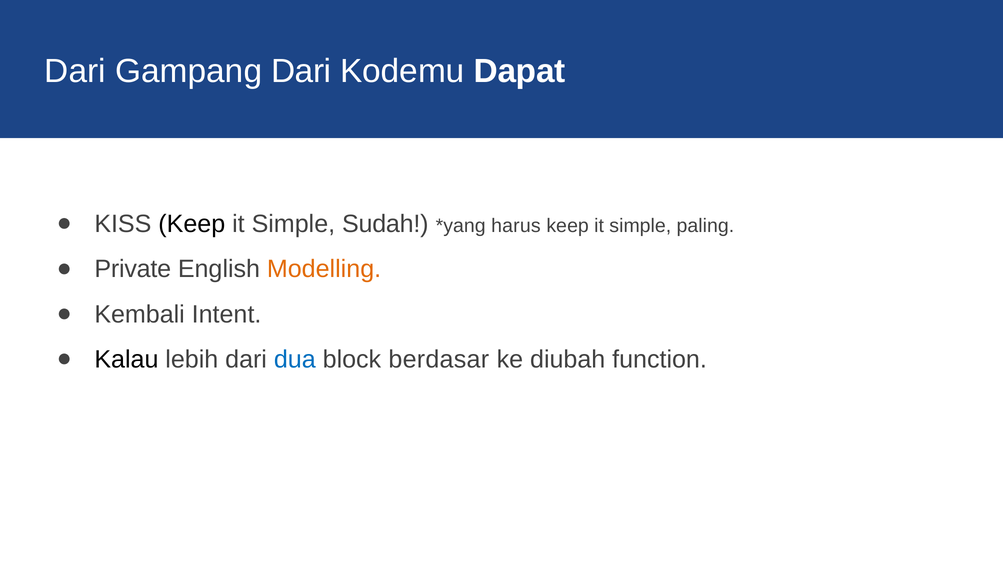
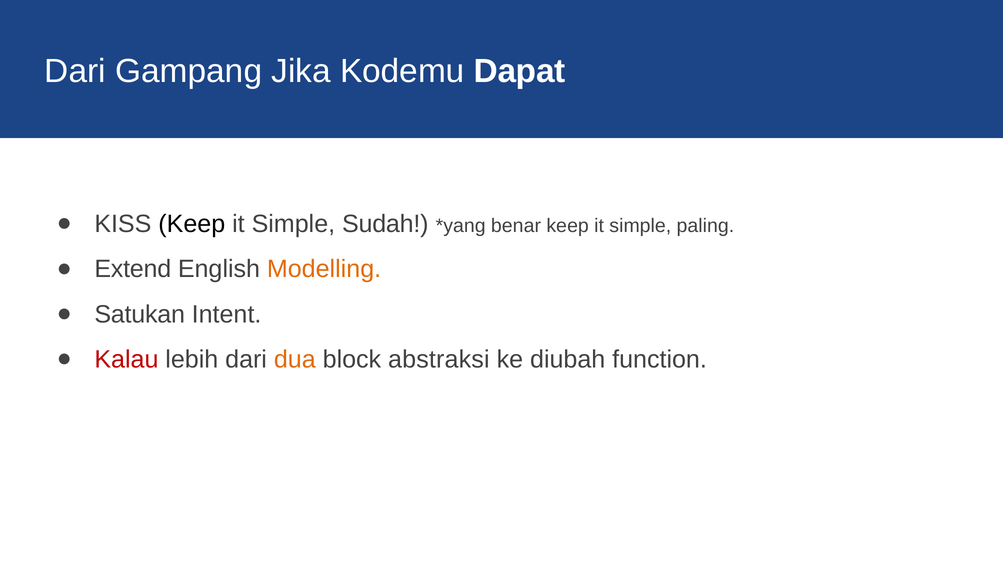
Gampang Dari: Dari -> Jika
harus: harus -> benar
Private: Private -> Extend
Kembali: Kembali -> Satukan
Kalau colour: black -> red
dua colour: blue -> orange
berdasar: berdasar -> abstraksi
